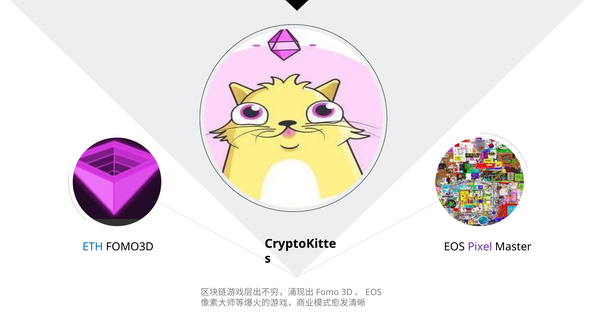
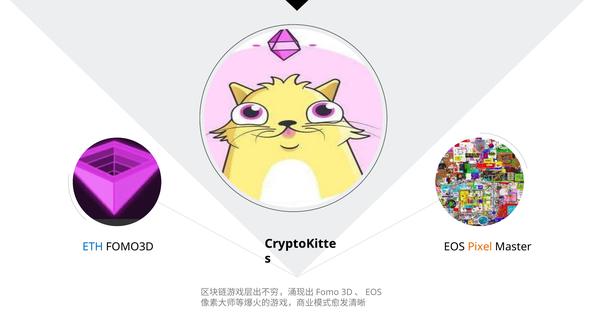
Pixel colour: purple -> orange
